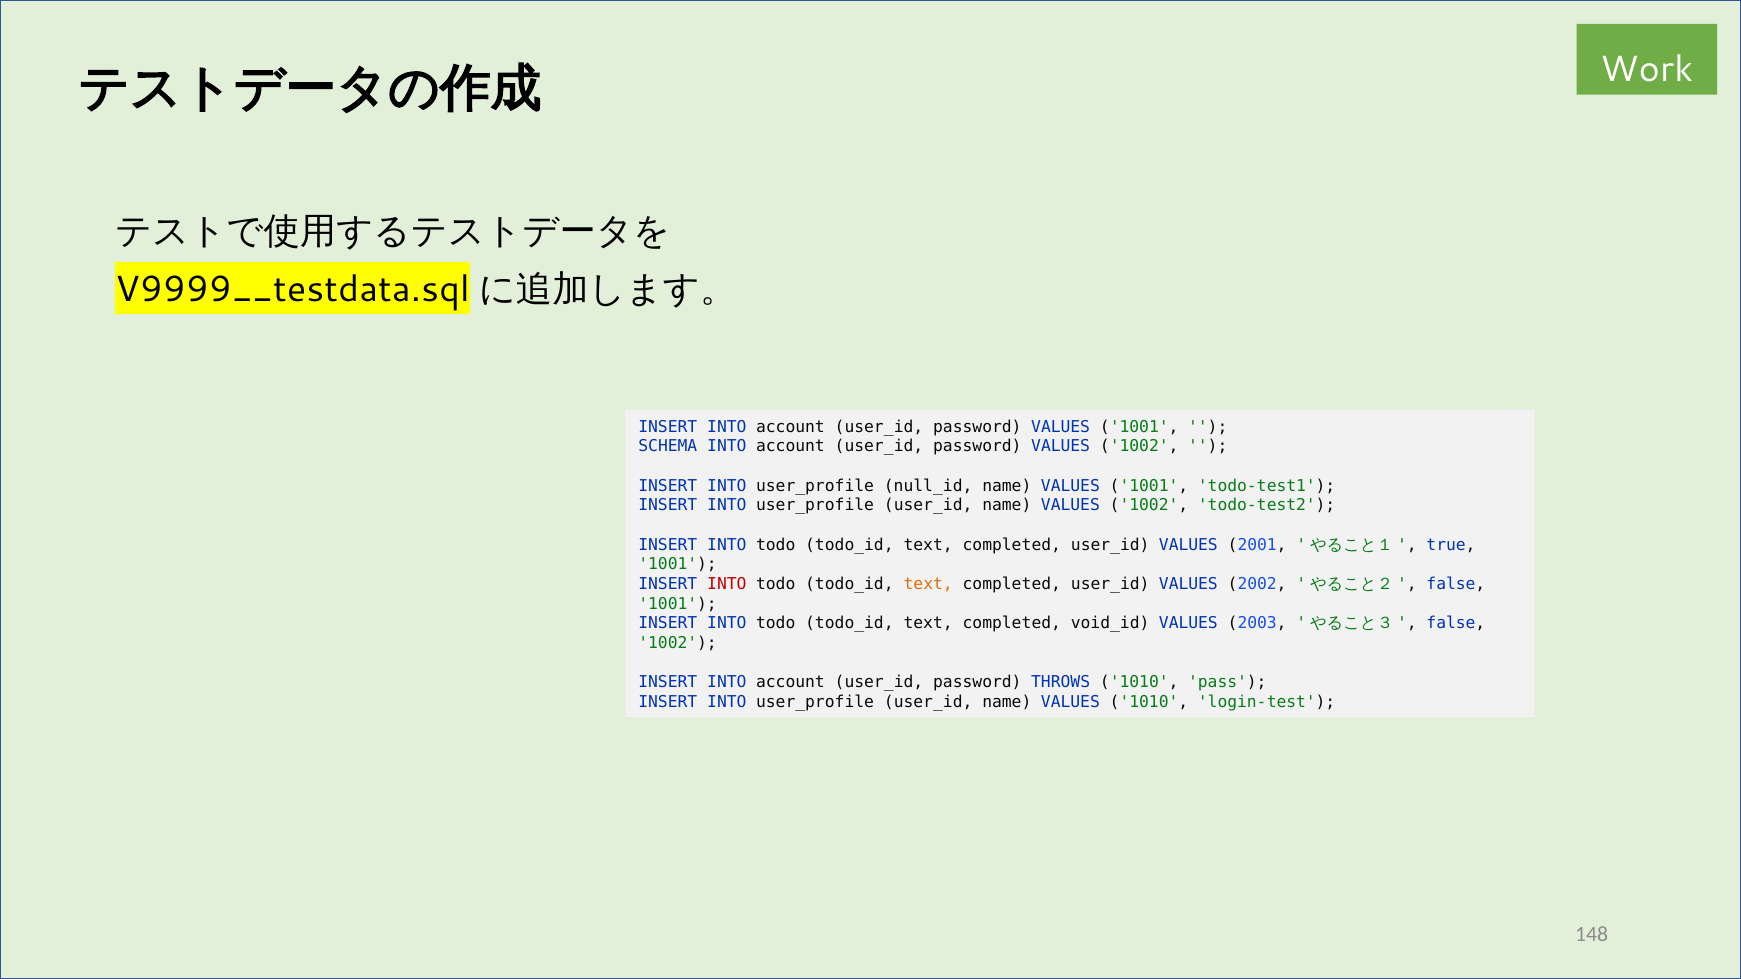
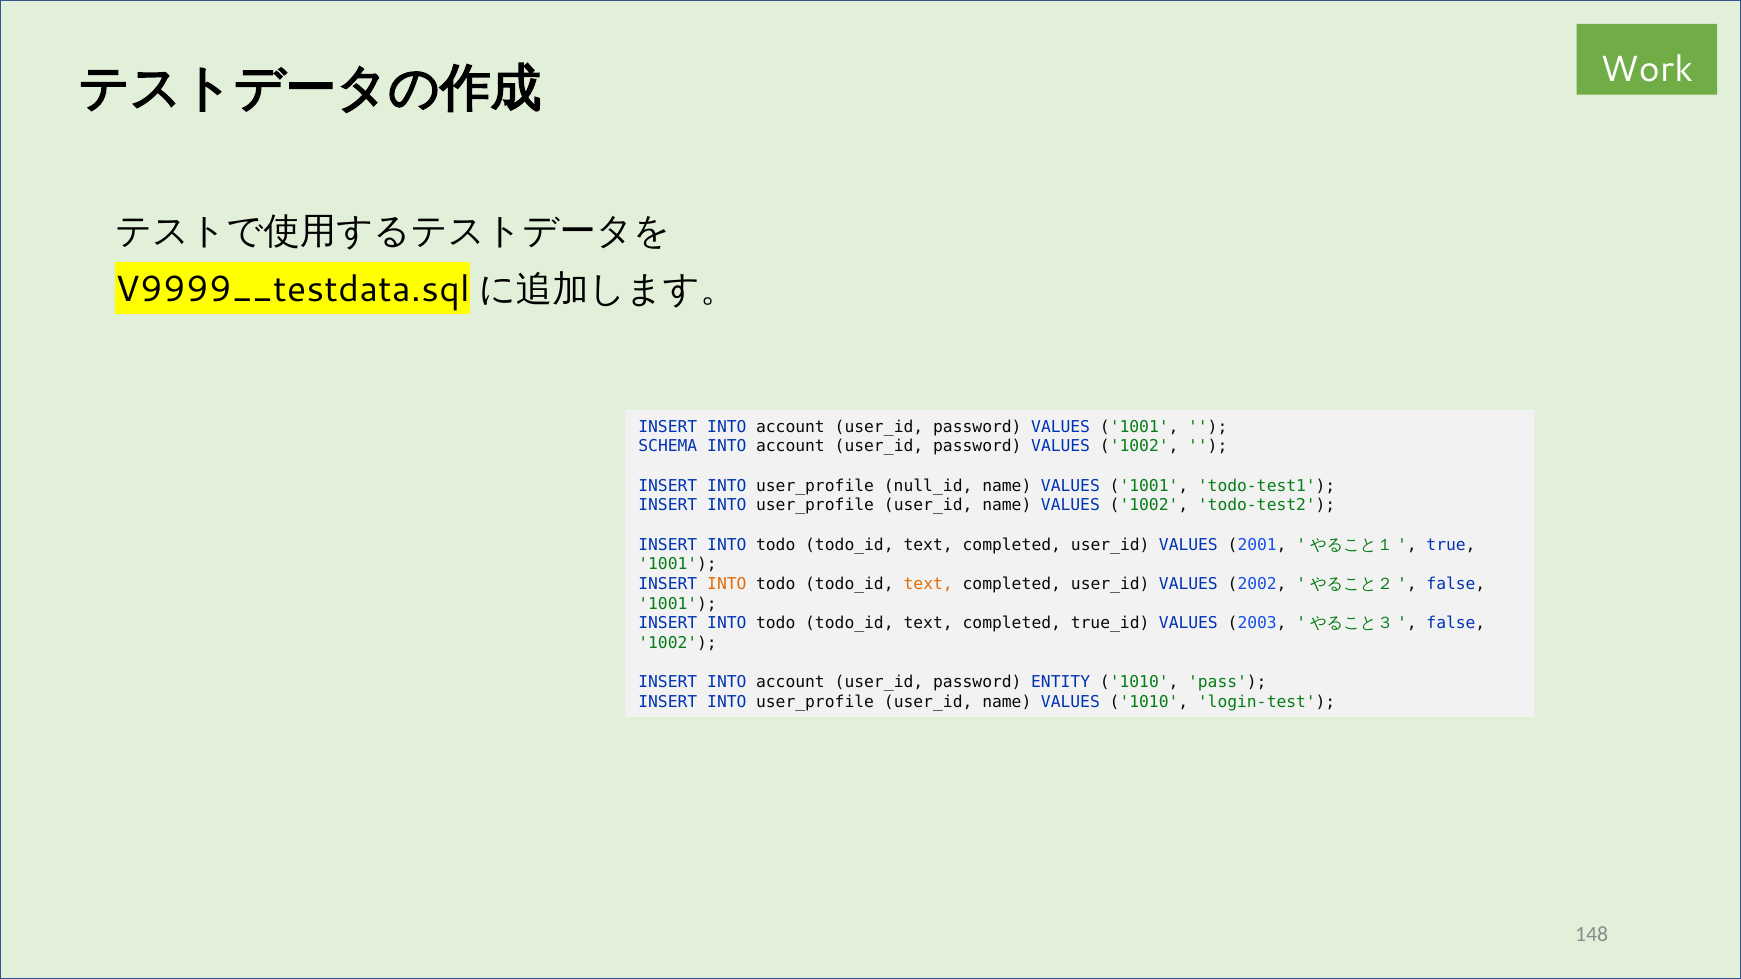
INTO at (727, 584) colour: red -> orange
void_id: void_id -> true_id
THROWS: THROWS -> ENTITY
